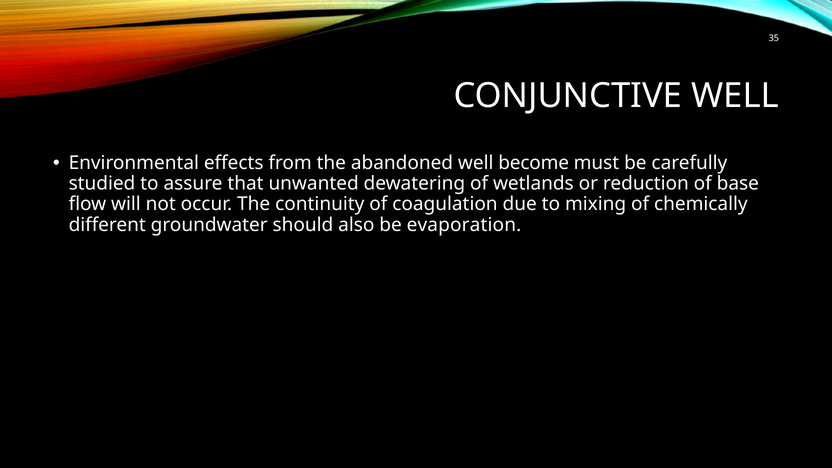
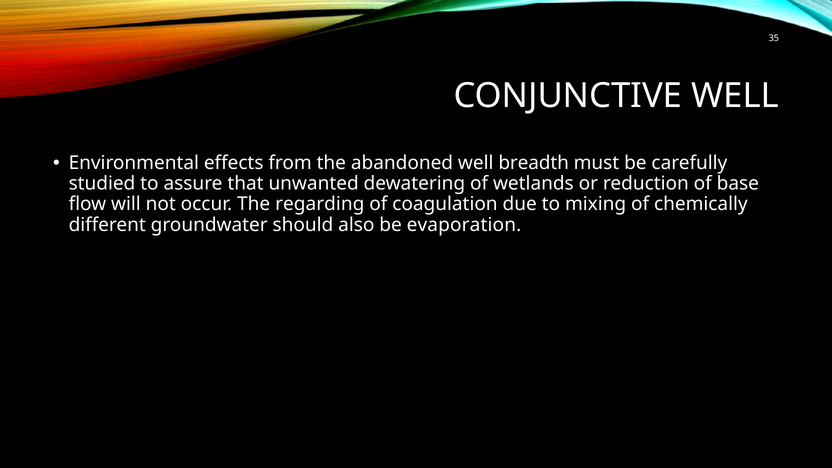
become: become -> breadth
continuity: continuity -> regarding
